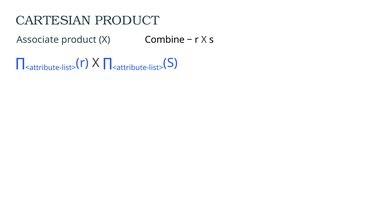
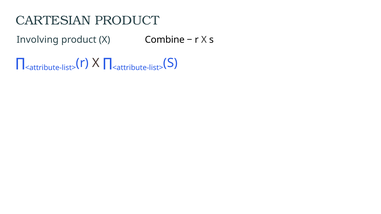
Associate: Associate -> Involving
